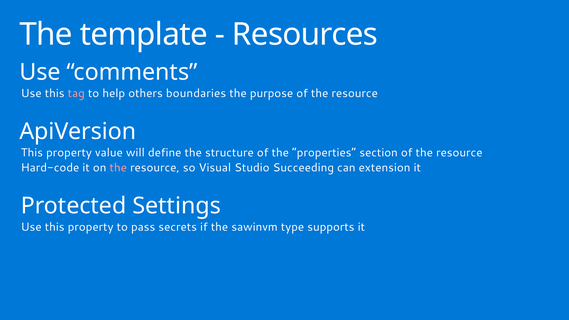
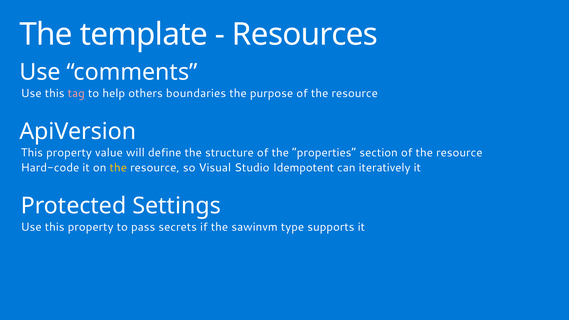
the at (118, 168) colour: pink -> yellow
Succeeding: Succeeding -> Idempotent
extension: extension -> iteratively
